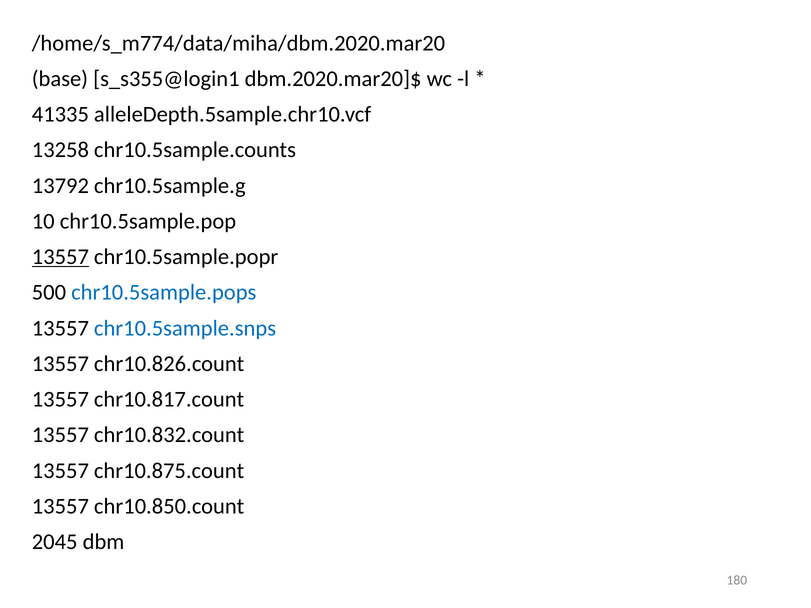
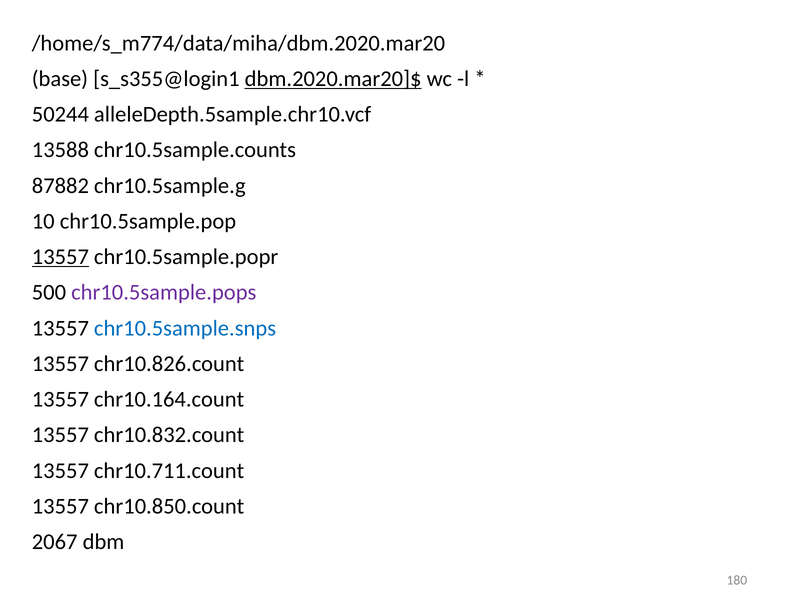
dbm.2020.mar20]$ underline: none -> present
41335: 41335 -> 50244
13258: 13258 -> 13588
13792: 13792 -> 87882
chr10.5sample.pops colour: blue -> purple
chr10.817.count: chr10.817.count -> chr10.164.count
chr10.875.count: chr10.875.count -> chr10.711.count
2045: 2045 -> 2067
